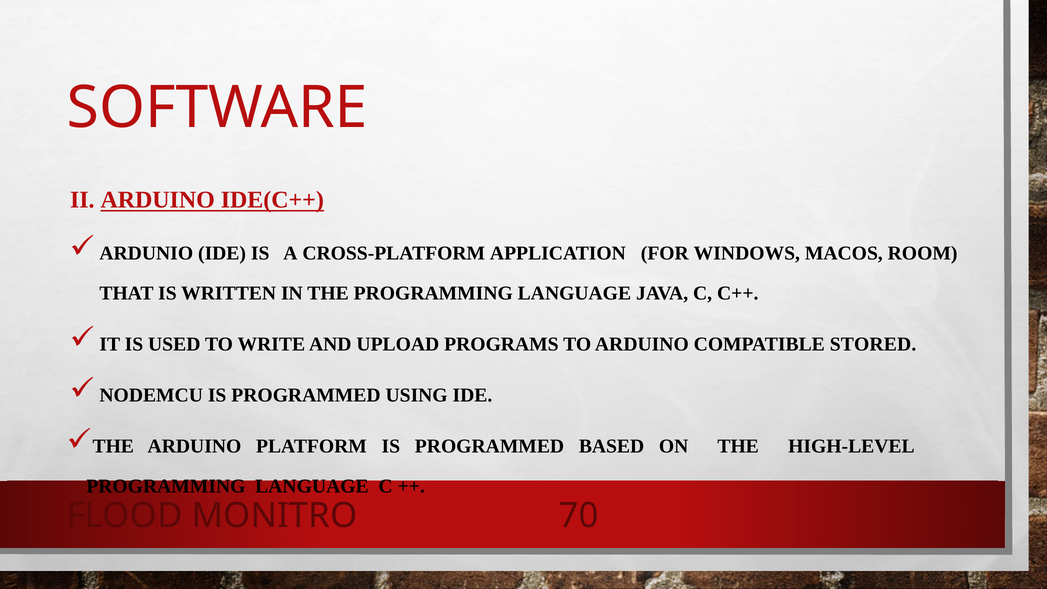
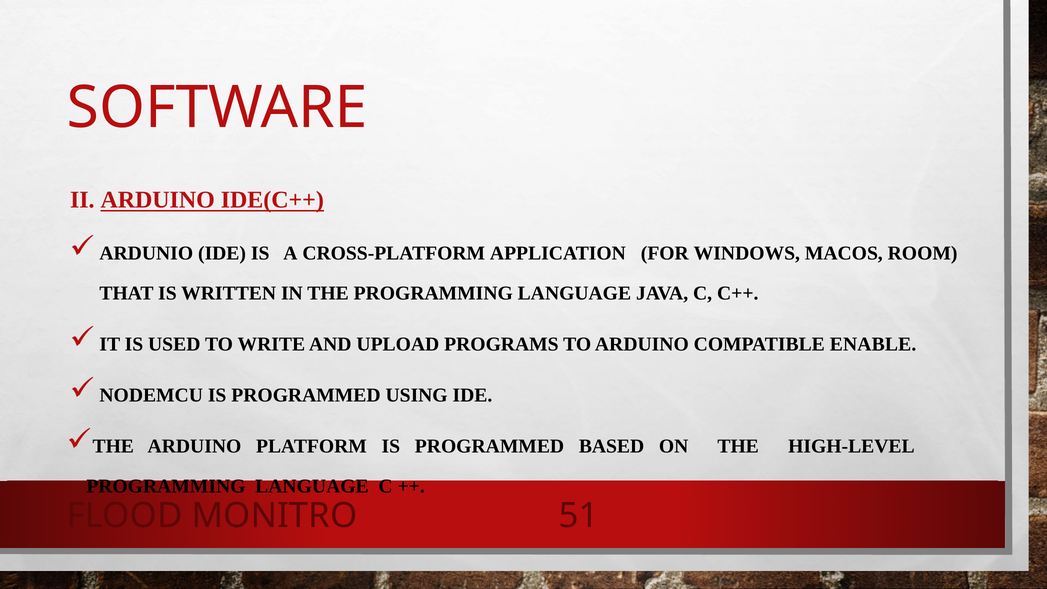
STORED: STORED -> ENABLE
70: 70 -> 51
